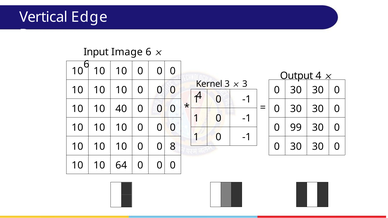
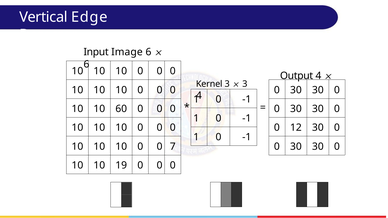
40: 40 -> 60
99: 99 -> 12
8: 8 -> 7
64: 64 -> 19
